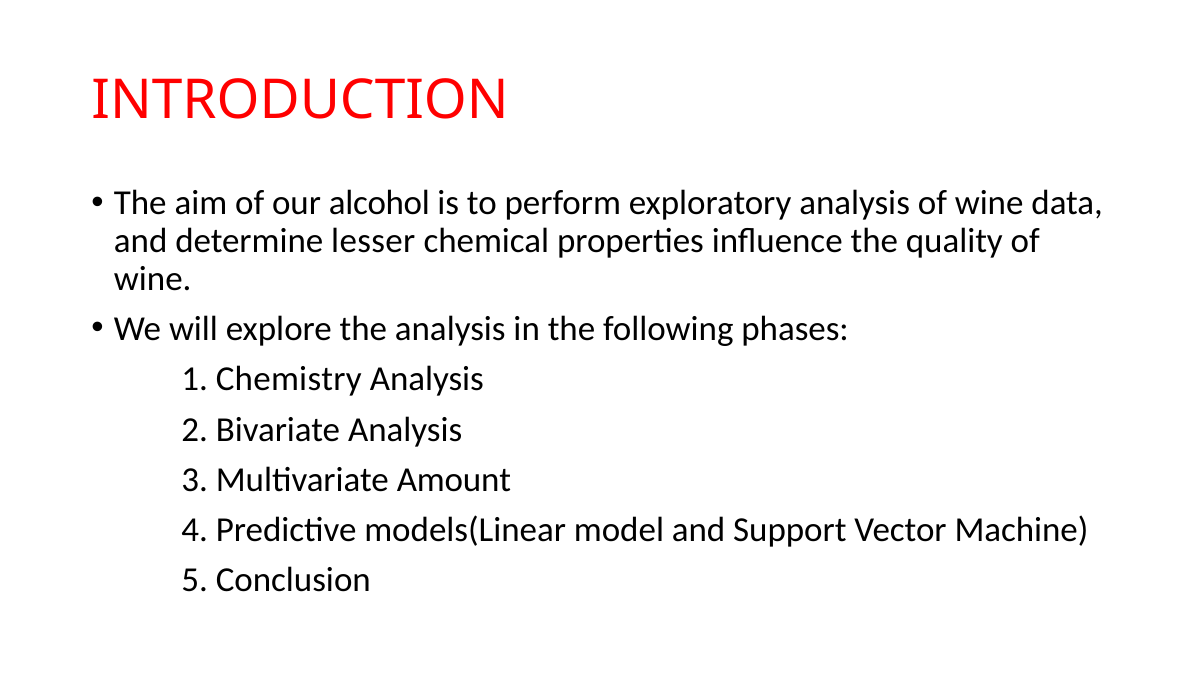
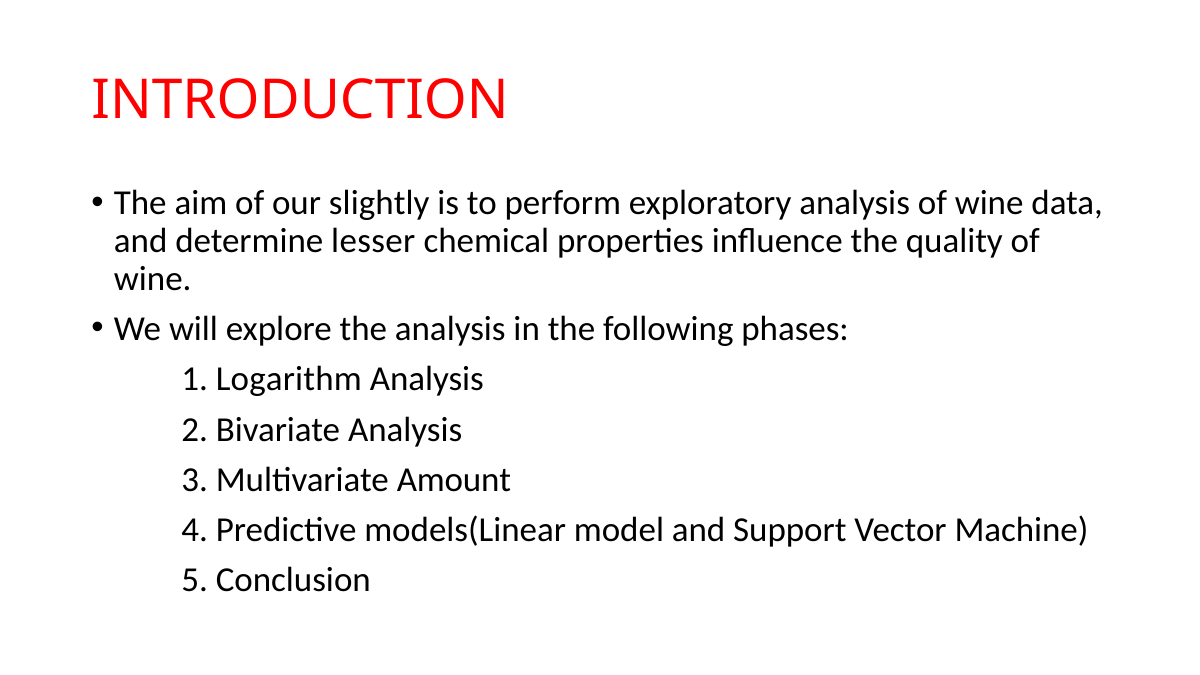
alcohol: alcohol -> slightly
Chemistry: Chemistry -> Logarithm
